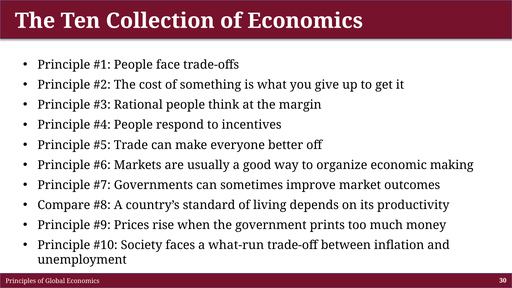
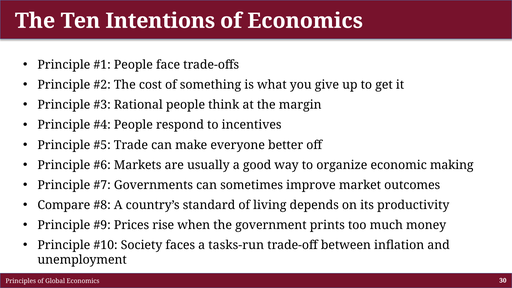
Collection: Collection -> Intentions
what-run: what-run -> tasks-run
